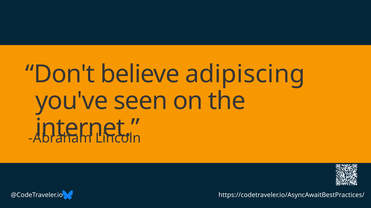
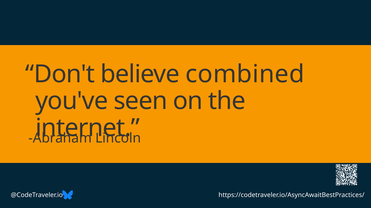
adipiscing: adipiscing -> combined
